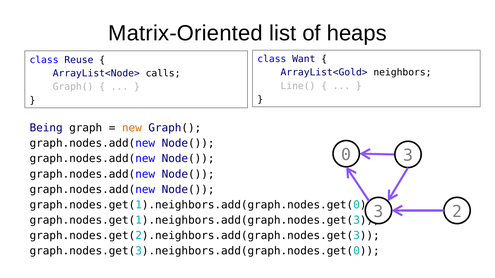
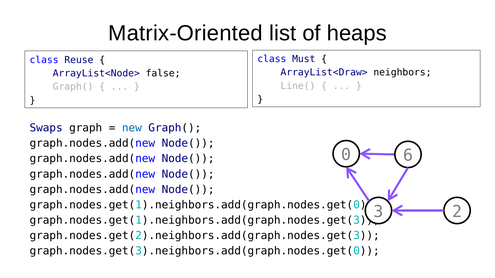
Want: Want -> Must
ArrayList<Gold>: ArrayList<Gold> -> ArrayList<Draw>
calls: calls -> false
Being: Being -> Swaps
new colour: orange -> blue
0 3: 3 -> 6
